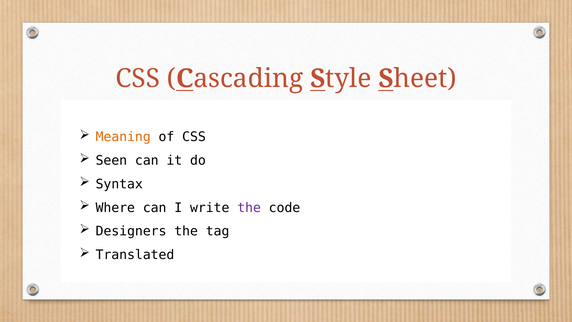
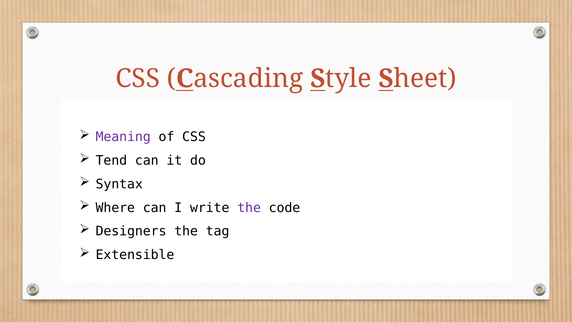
Meaning colour: orange -> purple
Seen: Seen -> Tend
Translated: Translated -> Extensible
